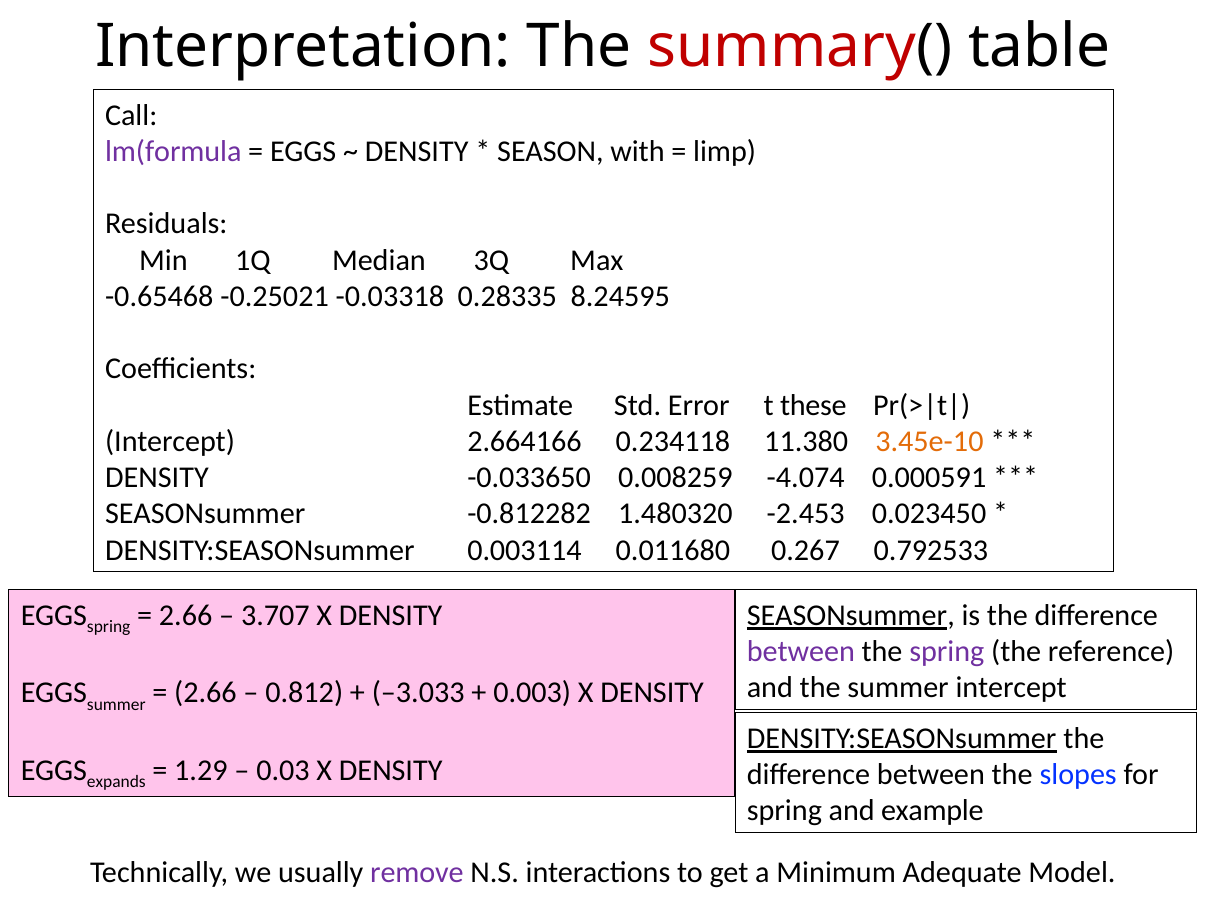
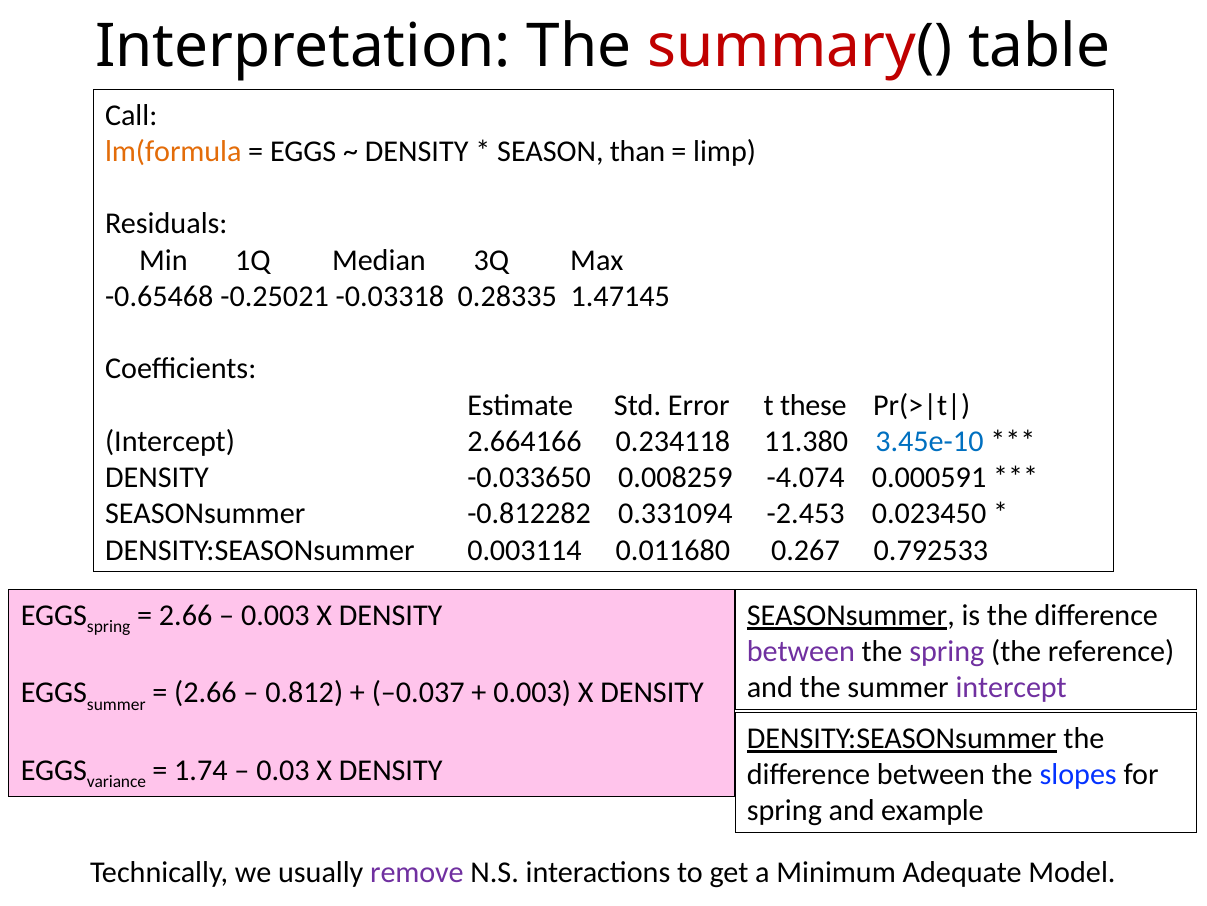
lm(formula colour: purple -> orange
with: with -> than
8.24595: 8.24595 -> 1.47145
3.45e-10 colour: orange -> blue
1.480320: 1.480320 -> 0.331094
3.707 at (275, 615): 3.707 -> 0.003
intercept at (1011, 687) colour: black -> purple
–3.033: –3.033 -> –0.037
expands: expands -> variance
1.29: 1.29 -> 1.74
